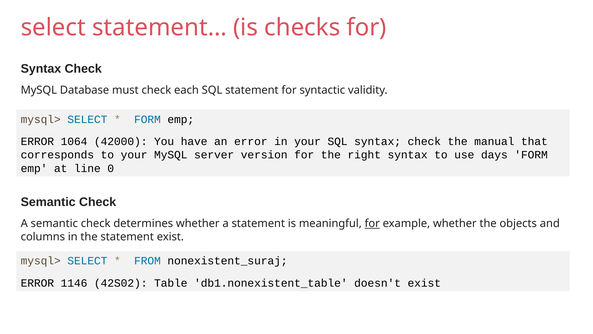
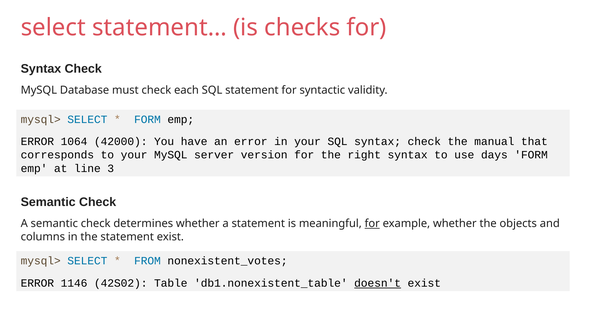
0: 0 -> 3
nonexistent_suraj: nonexistent_suraj -> nonexistent_votes
doesn't underline: none -> present
